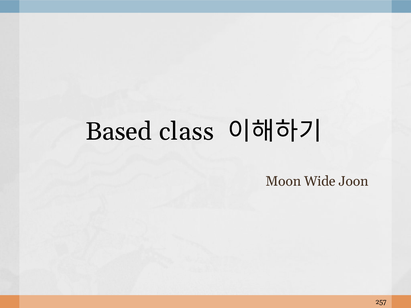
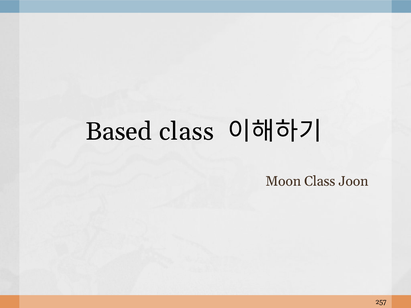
Moon Wide: Wide -> Class
